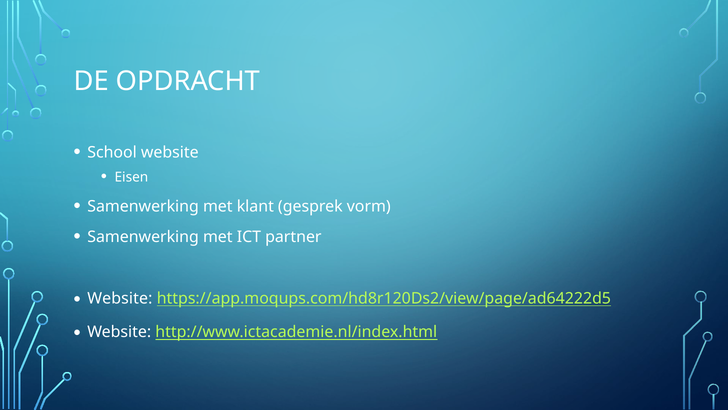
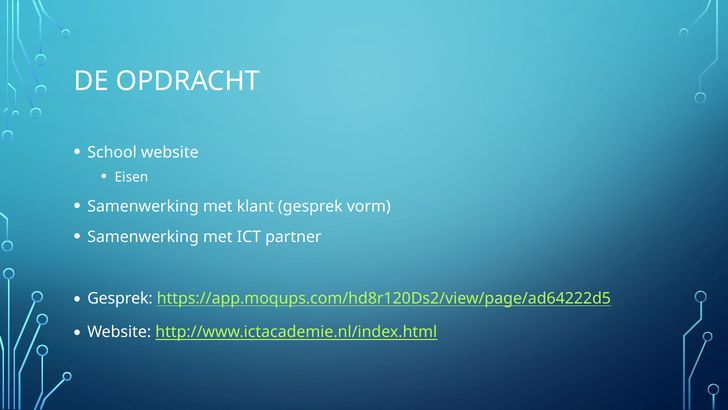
Website at (120, 298): Website -> Gesprek
